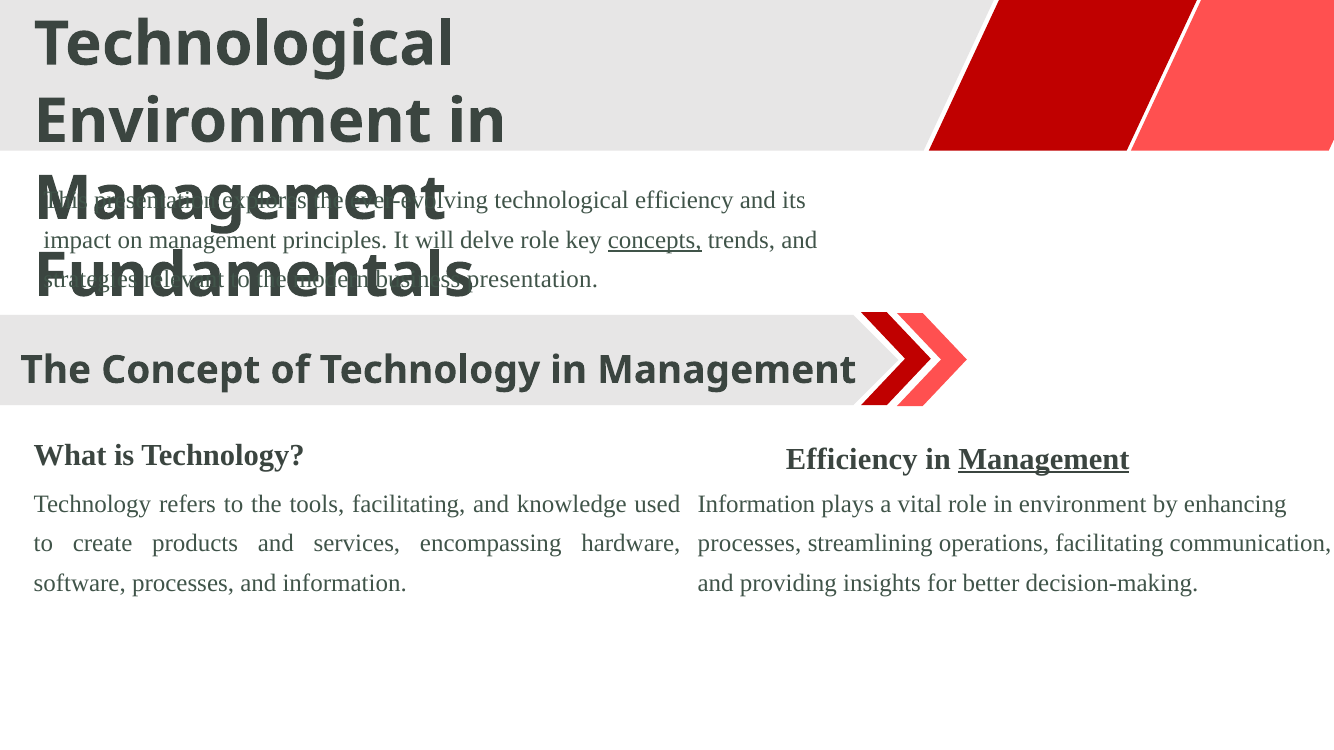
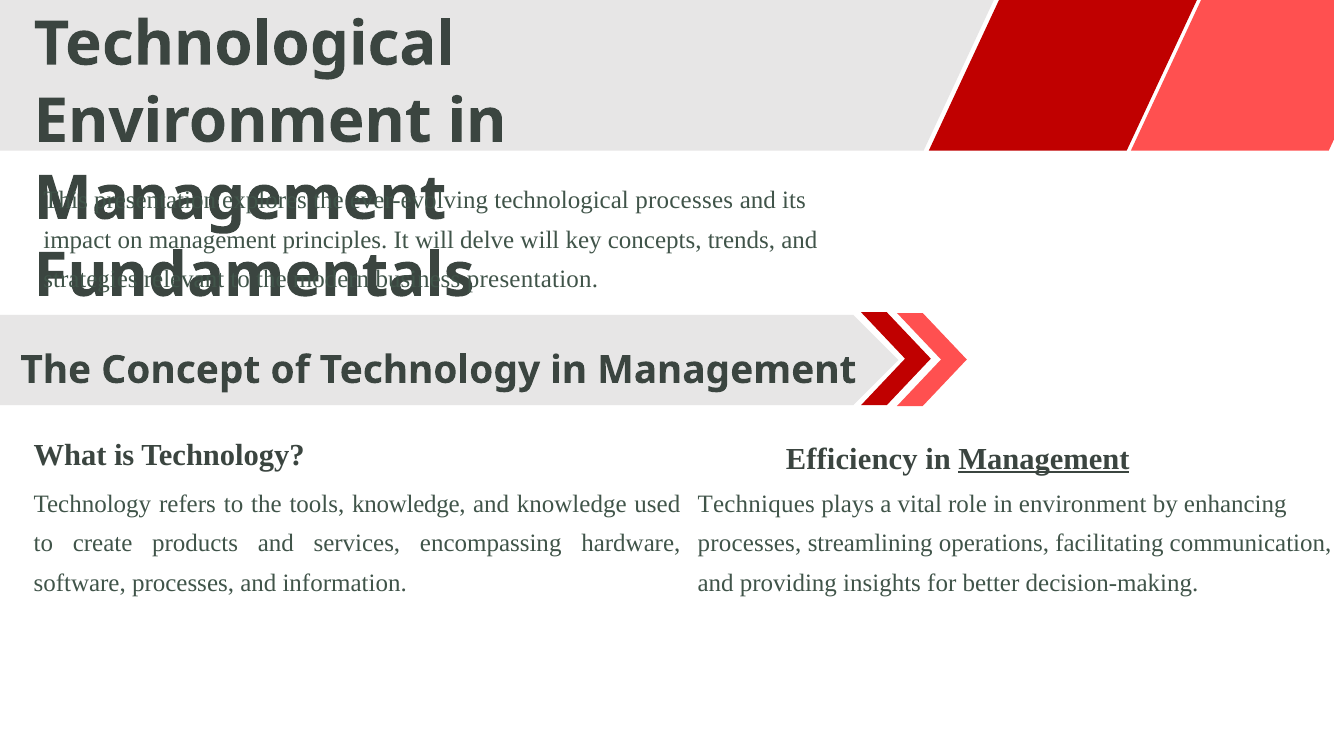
technological efficiency: efficiency -> processes
delve role: role -> will
concepts underline: present -> none
tools facilitating: facilitating -> knowledge
Information at (756, 504): Information -> Techniques
